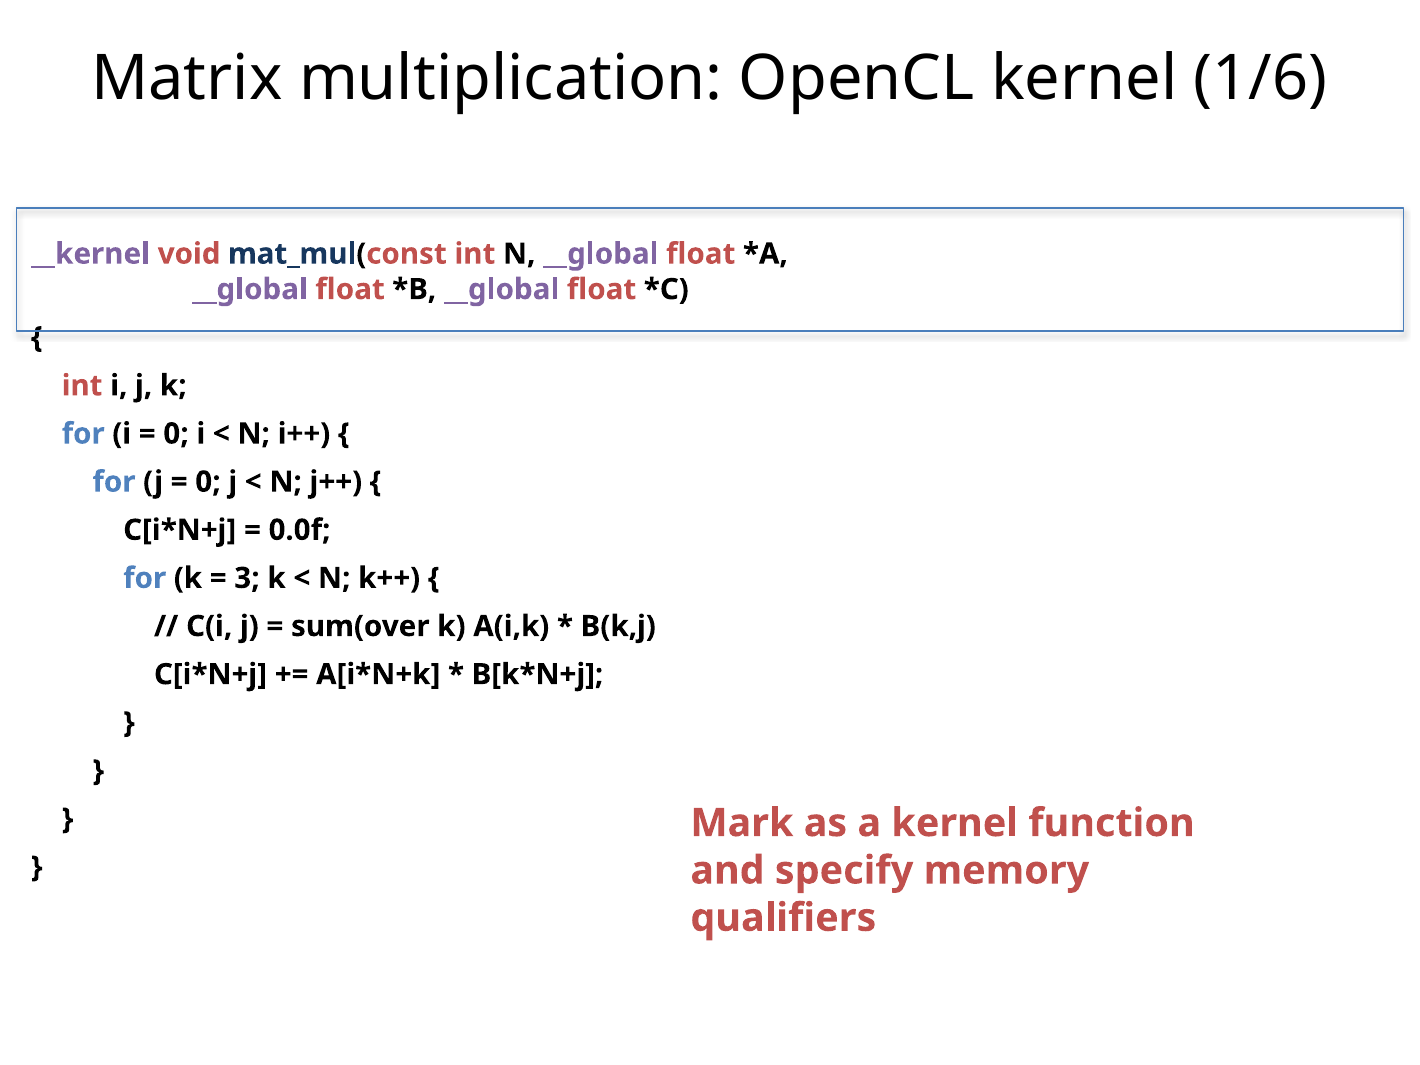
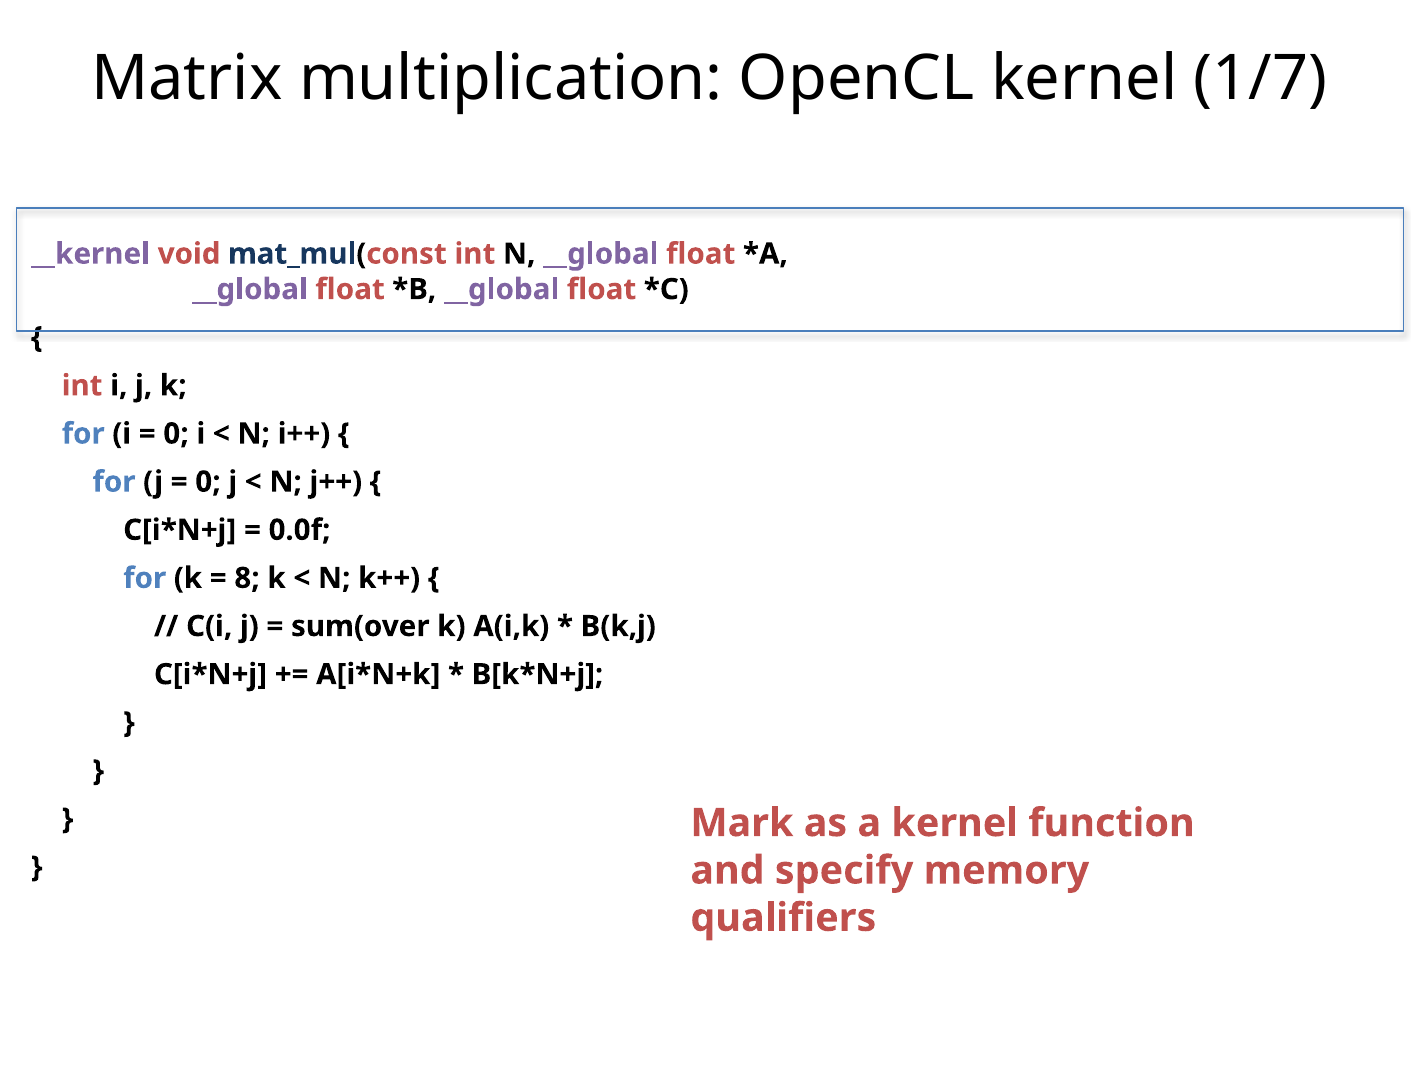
1/6: 1/6 -> 1/7
3: 3 -> 8
